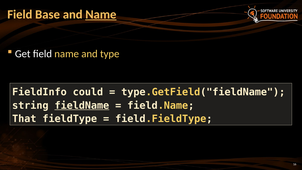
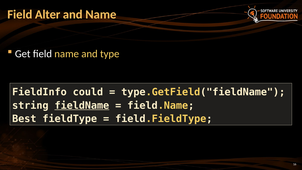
Base: Base -> Alter
Name at (101, 14) underline: present -> none
That: That -> Best
